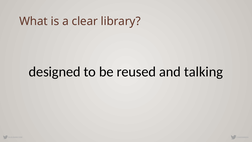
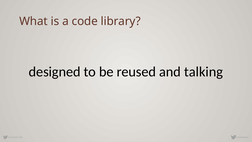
clear: clear -> code
